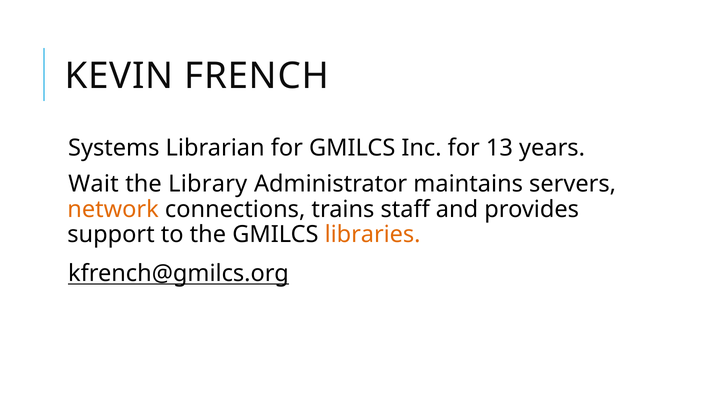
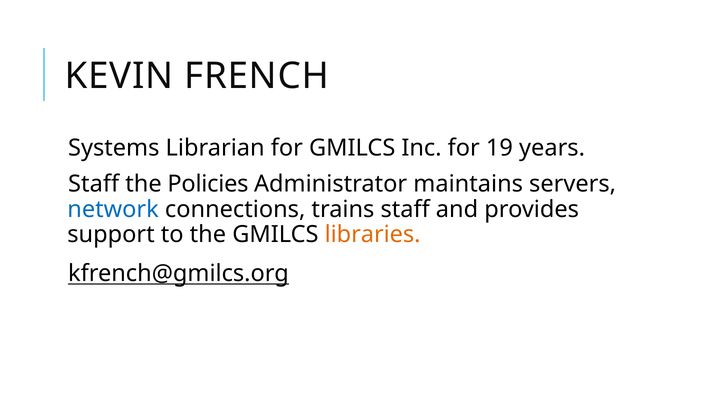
13: 13 -> 19
Wait at (94, 184): Wait -> Staff
Library: Library -> Policies
network colour: orange -> blue
